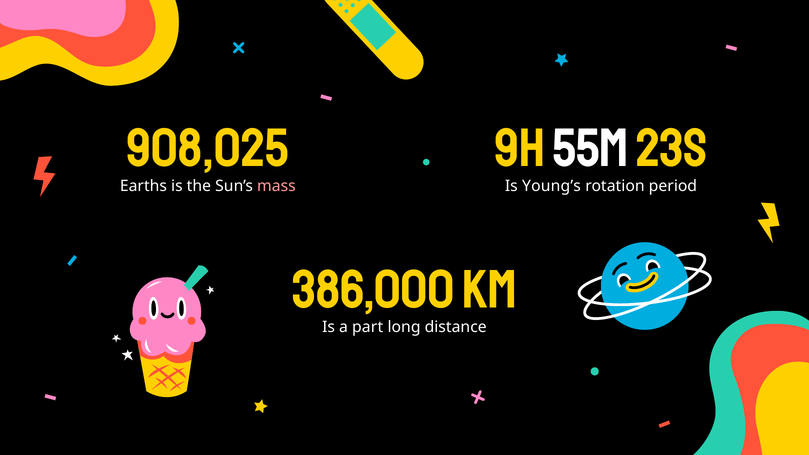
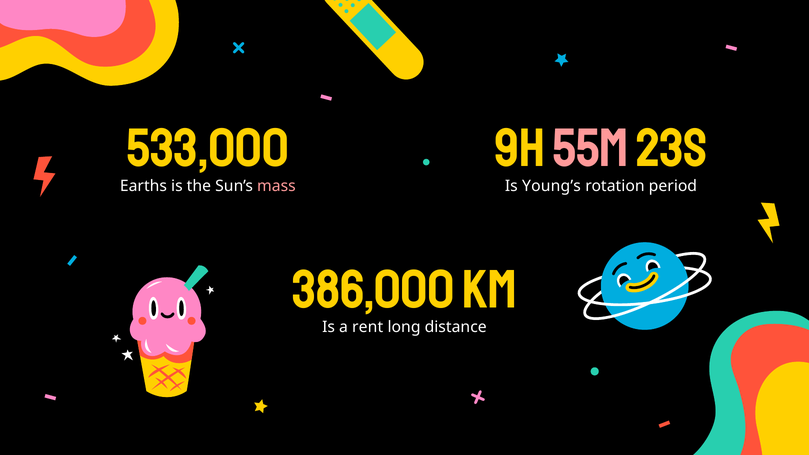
908,025: 908,025 -> 533,000
55m colour: white -> pink
part: part -> rent
